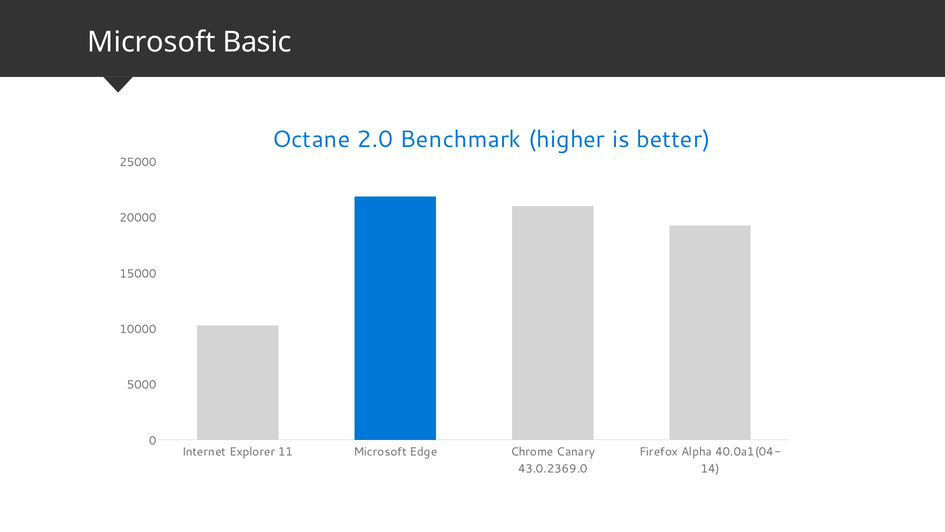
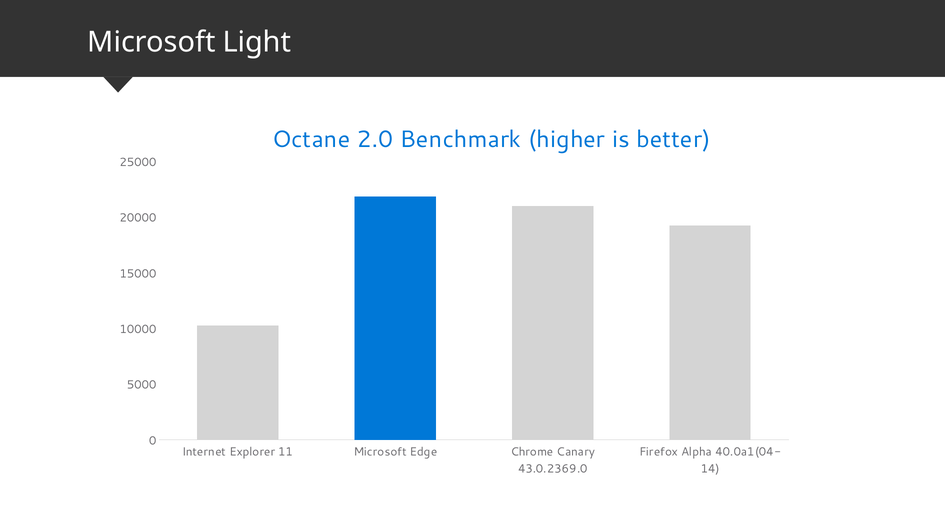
Basic: Basic -> Light
